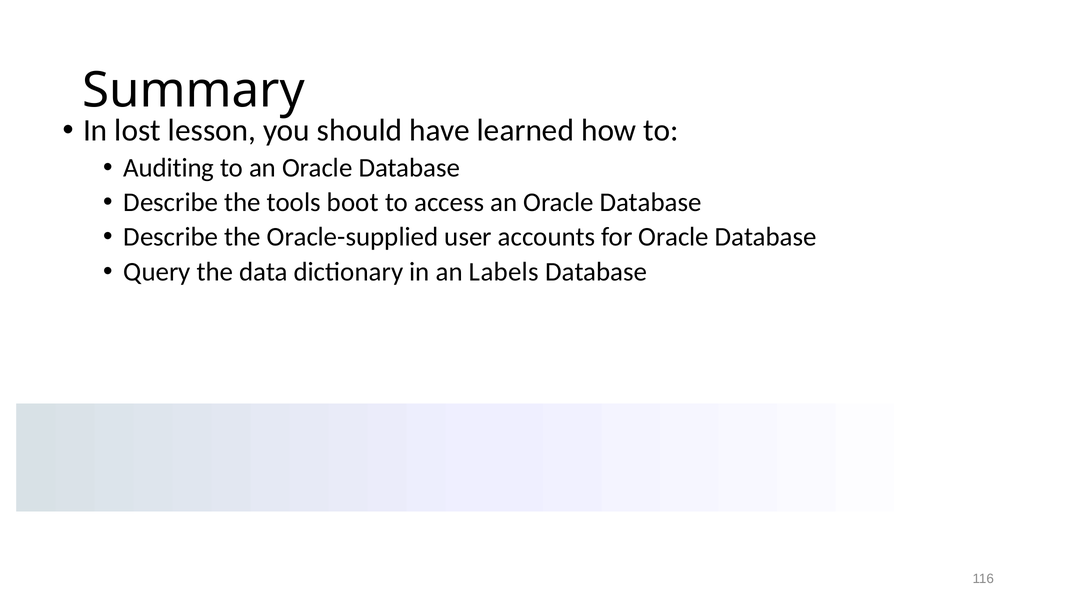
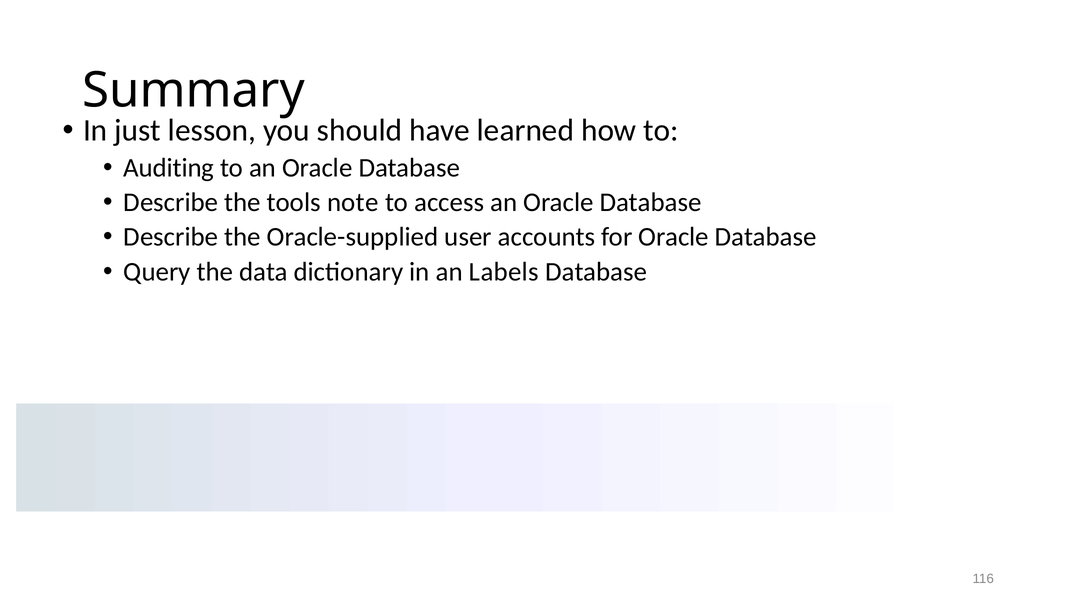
lost: lost -> just
boot: boot -> note
